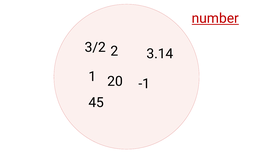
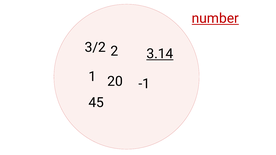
3.14 underline: none -> present
